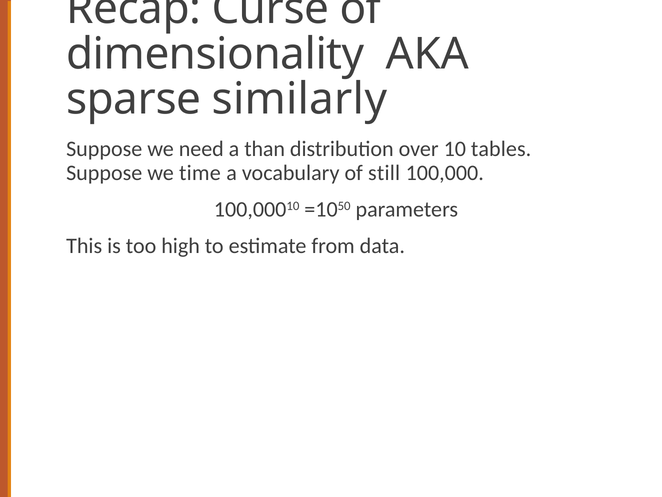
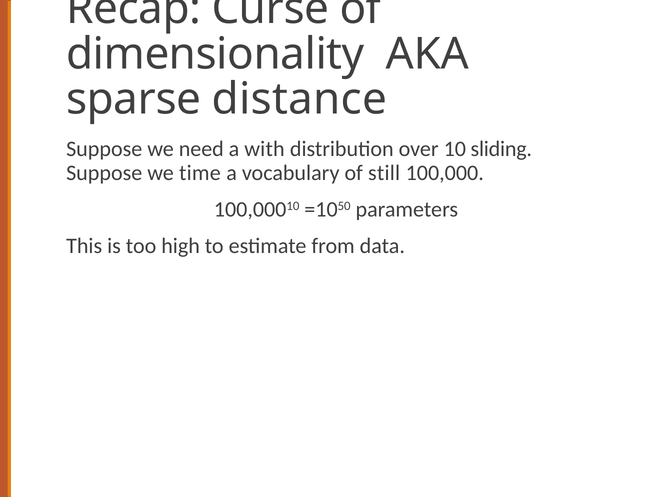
similarly: similarly -> distance
than: than -> with
tables: tables -> sliding
